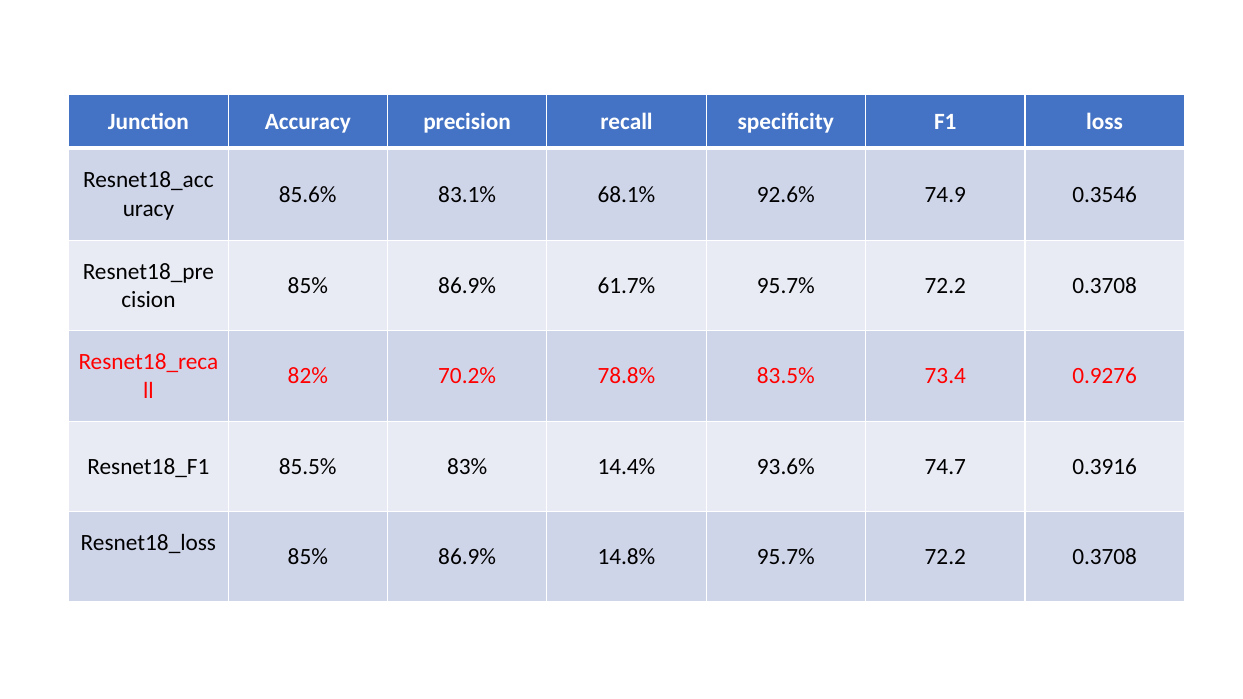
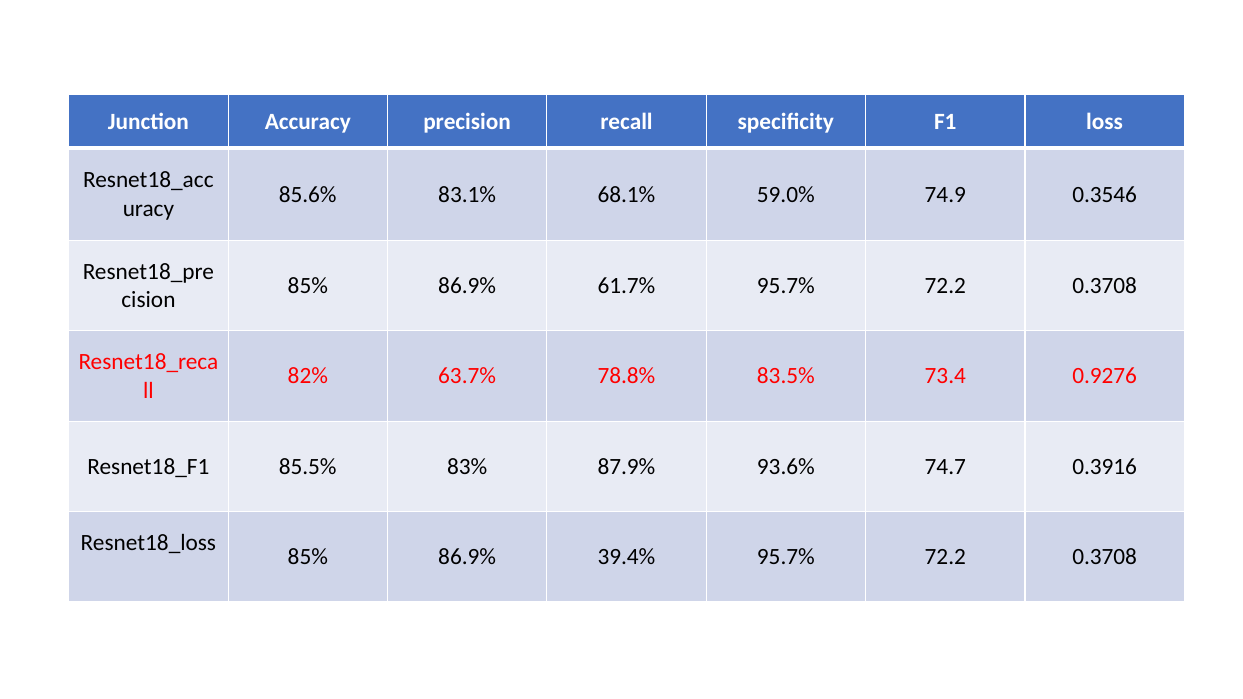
92.6%: 92.6% -> 59.0%
70.2%: 70.2% -> 63.7%
14.4%: 14.4% -> 87.9%
14.8%: 14.8% -> 39.4%
